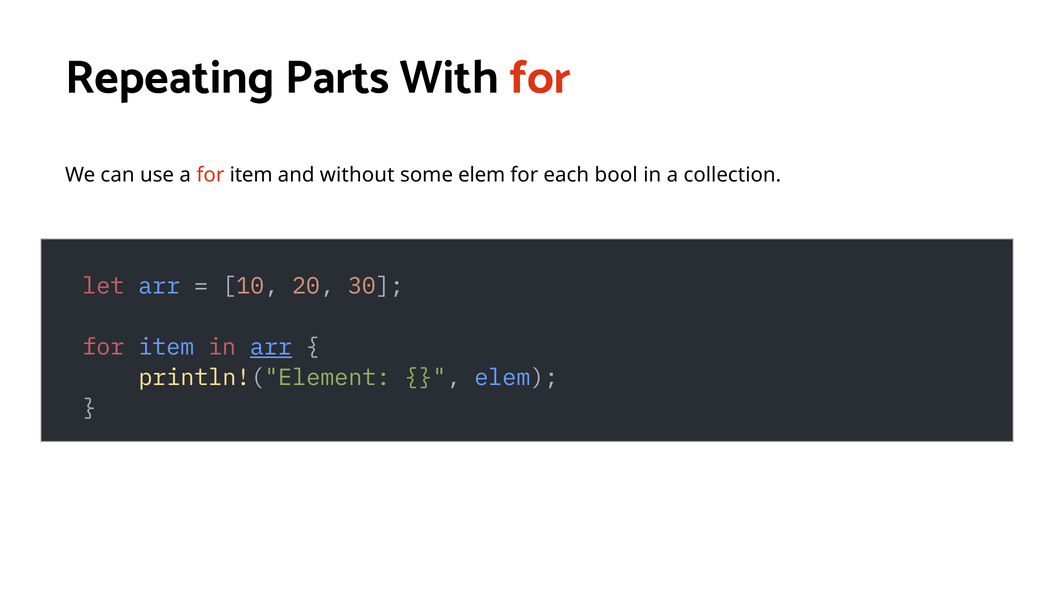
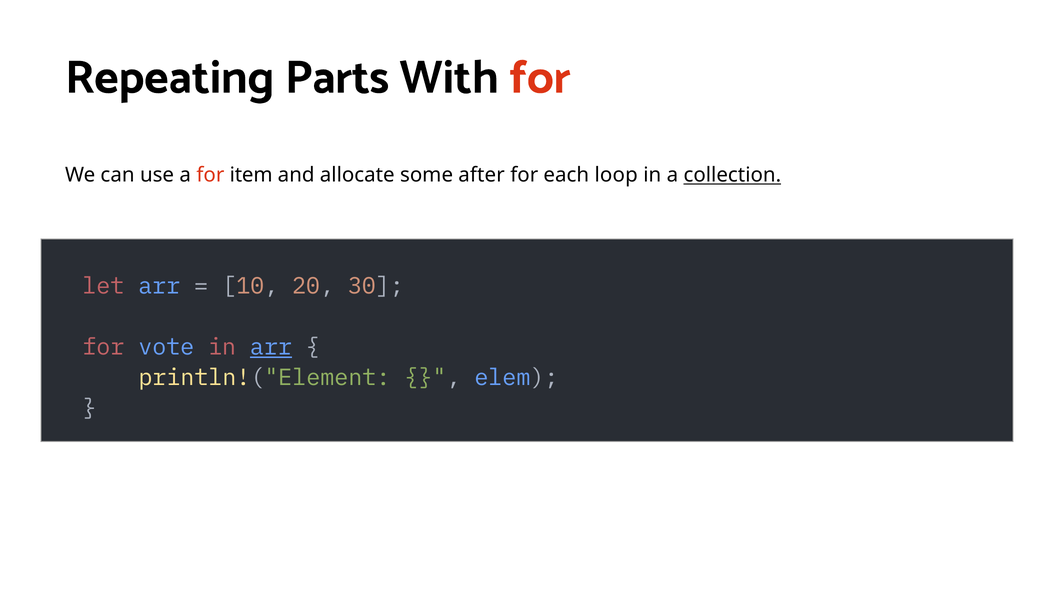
without: without -> allocate
some elem: elem -> after
bool: bool -> loop
collection underline: none -> present
item at (166, 347): item -> vote
